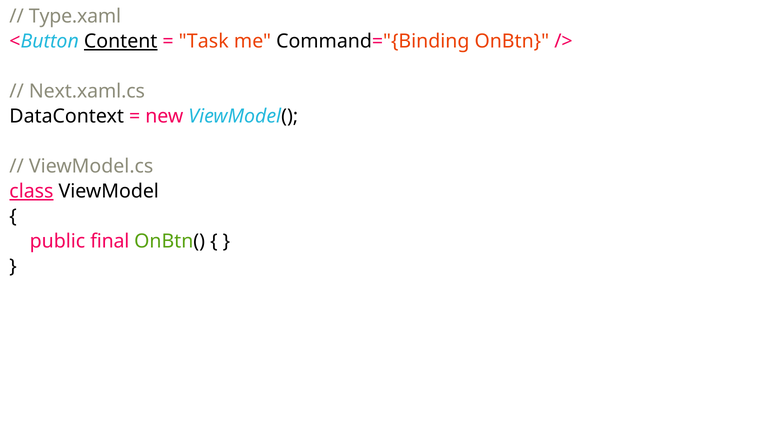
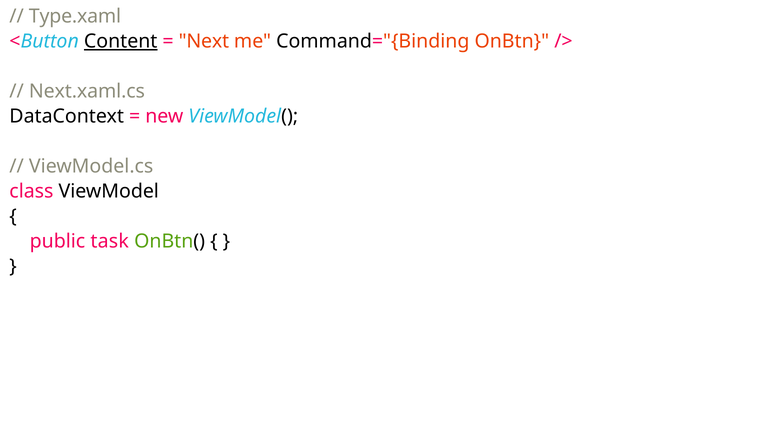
Task: Task -> Next
class underline: present -> none
final: final -> task
